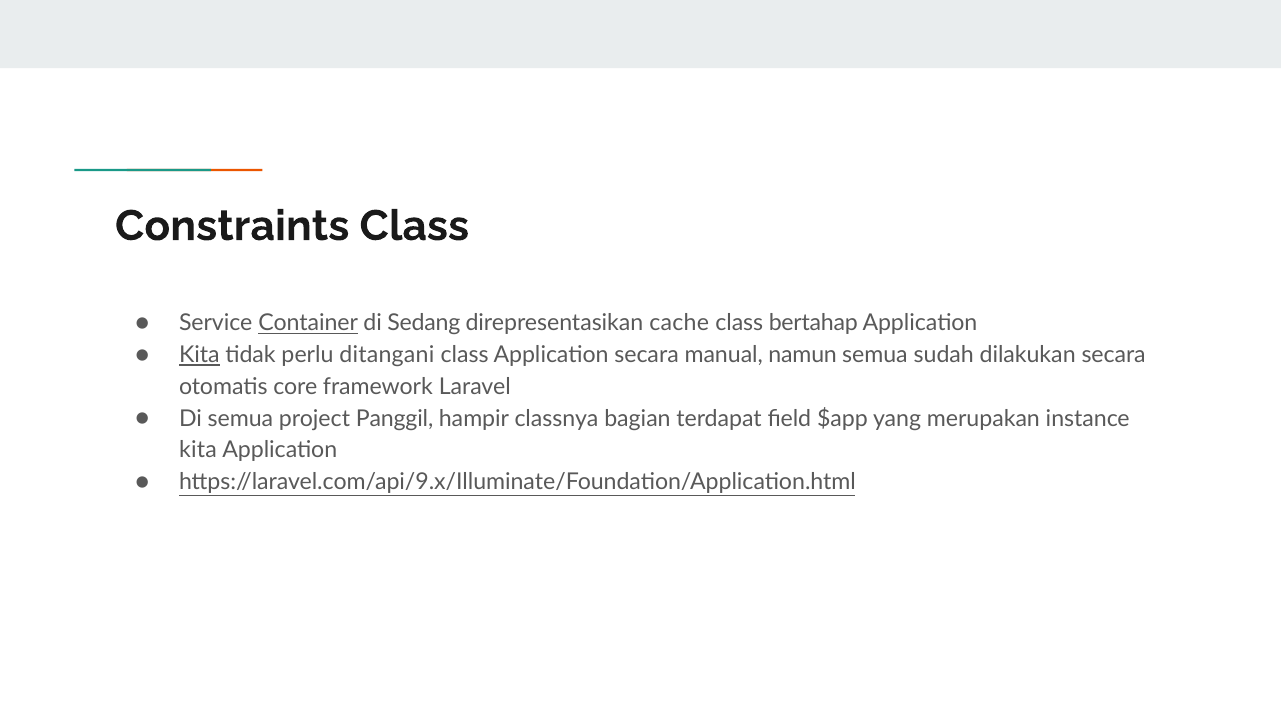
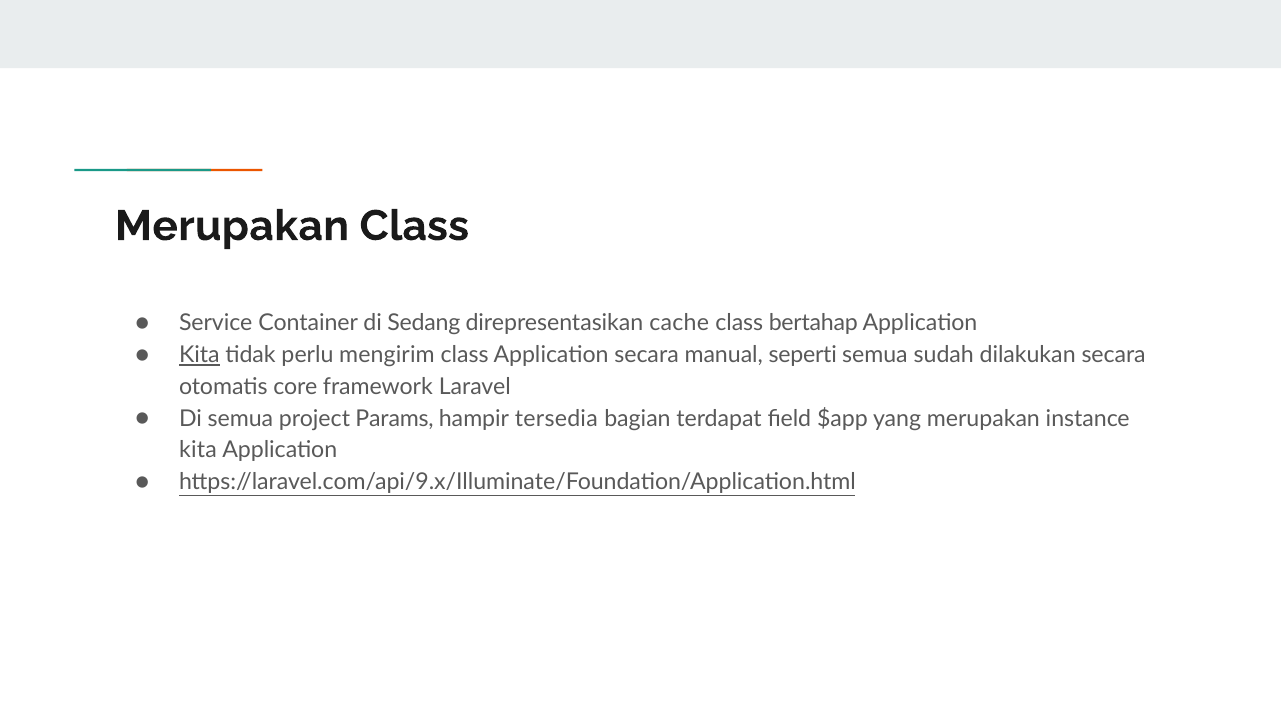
Constraints at (232, 226): Constraints -> Merupakan
Container underline: present -> none
ditangani: ditangani -> mengirim
namun: namun -> seperti
Panggil: Panggil -> Params
classnya: classnya -> tersedia
